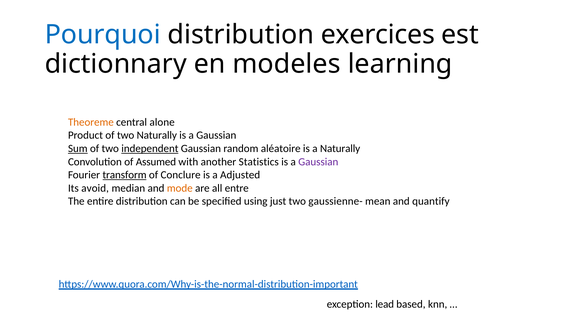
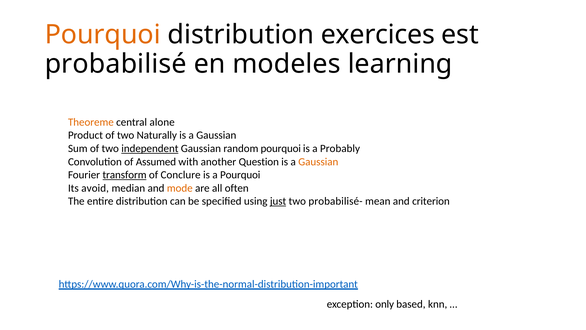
Pourquoi at (103, 35) colour: blue -> orange
dictionnary: dictionnary -> probabilisé
Sum underline: present -> none
random aléatoire: aléatoire -> pourquoi
a Naturally: Naturally -> Probably
Statistics: Statistics -> Question
Gaussian at (318, 162) colour: purple -> orange
a Adjusted: Adjusted -> Pourquoi
entre: entre -> often
just underline: none -> present
gaussienne-: gaussienne- -> probabilisé-
quantify: quantify -> criterion
lead: lead -> only
